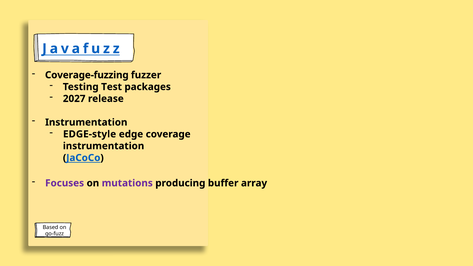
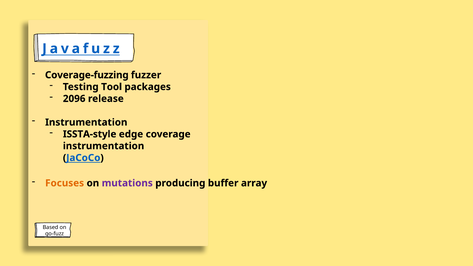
Test: Test -> Tool
2027: 2027 -> 2096
EDGE-style: EDGE-style -> ISSTA-style
Focuses colour: purple -> orange
